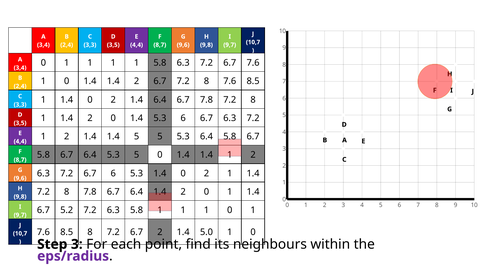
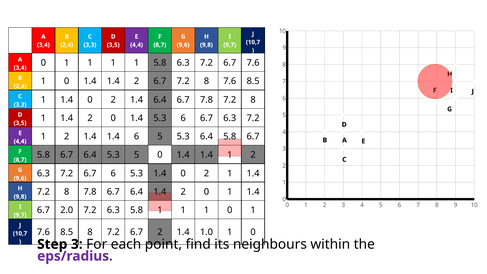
1.4 5: 5 -> 6
5.2: 5.2 -> 2.0
5.0: 5.0 -> 1.0
